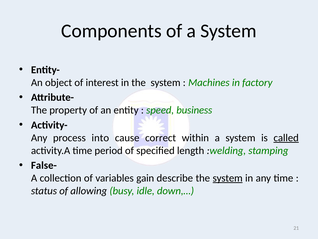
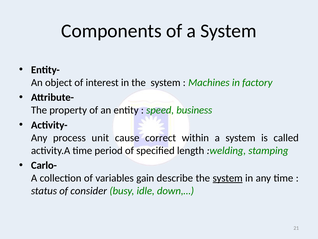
into: into -> unit
called underline: present -> none
False-: False- -> Carlo-
allowing: allowing -> consider
